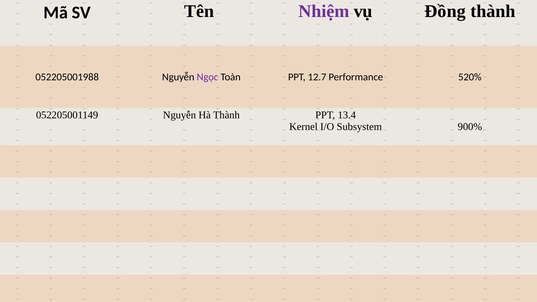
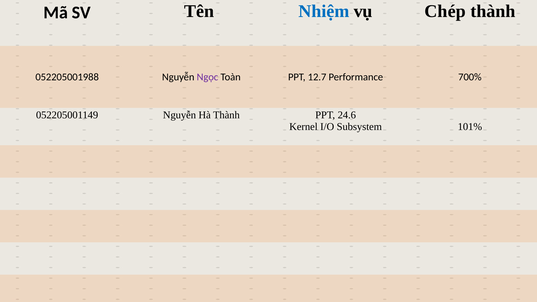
Nhiệm colour: purple -> blue
Đồng: Đồng -> Chép
520%: 520% -> 700%
13.4: 13.4 -> 24.6
900%: 900% -> 101%
